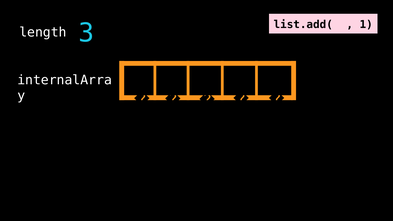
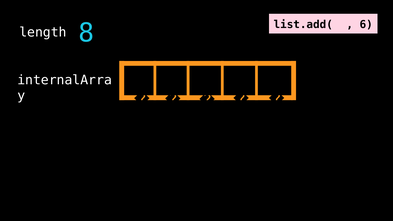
3: 3 -> 8
1: 1 -> 6
